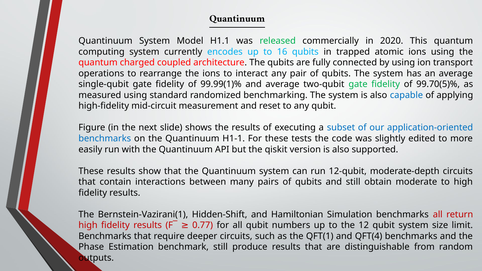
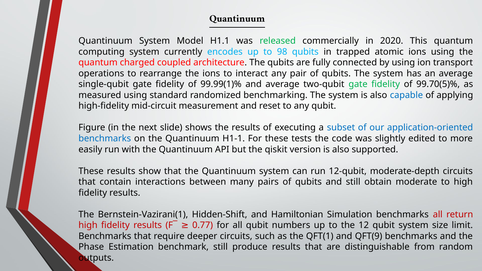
16: 16 -> 98
QFT(4: QFT(4 -> QFT(9
